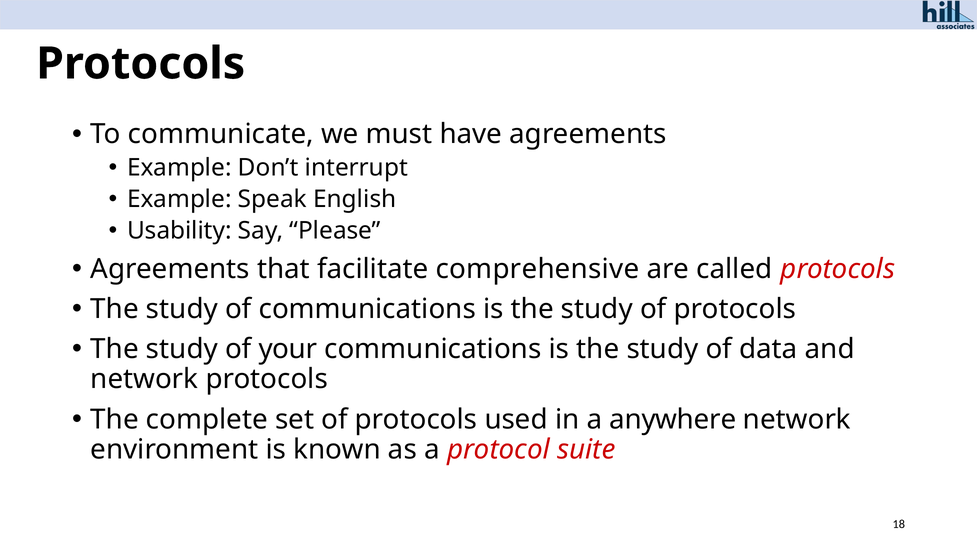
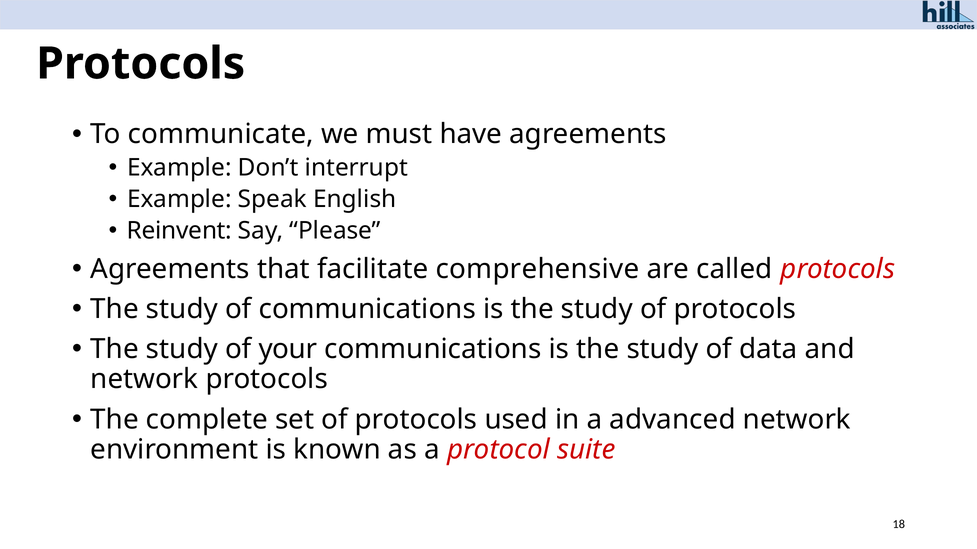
Usability: Usability -> Reinvent
anywhere: anywhere -> advanced
